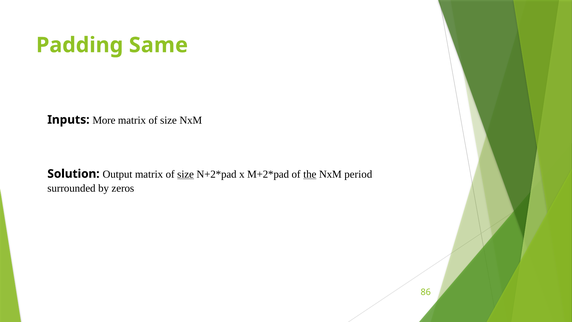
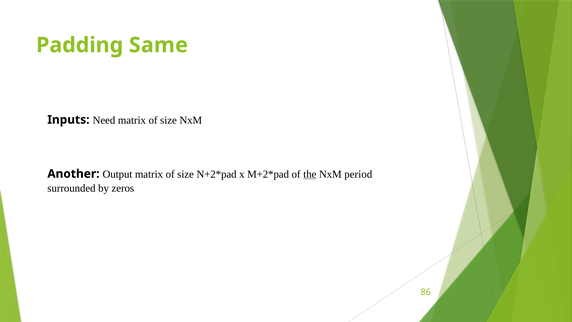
More: More -> Need
Solution: Solution -> Another
size at (186, 174) underline: present -> none
